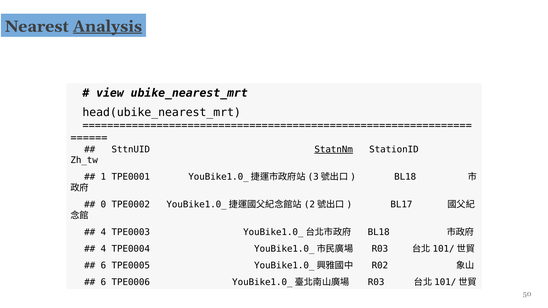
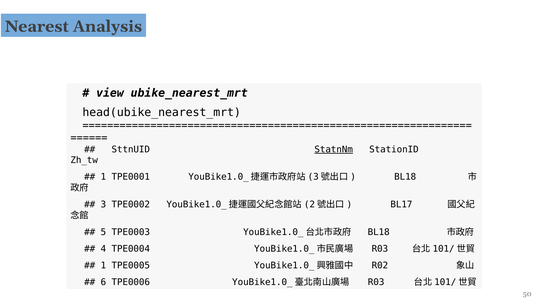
Analysis underline: present -> none
0: 0 -> 3
4 at (103, 232): 4 -> 5
6 at (103, 266): 6 -> 1
